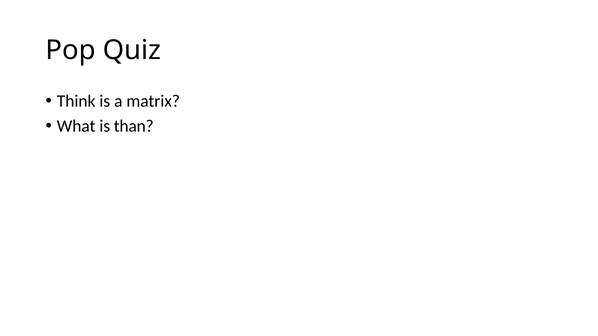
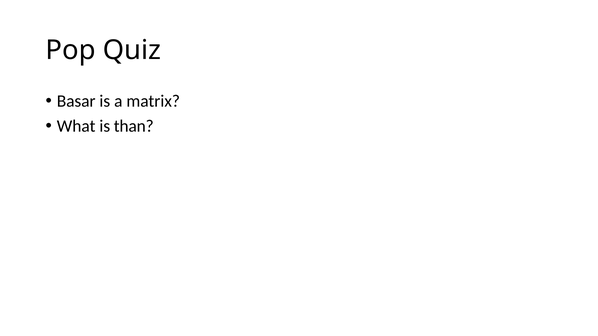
Think: Think -> Basar
